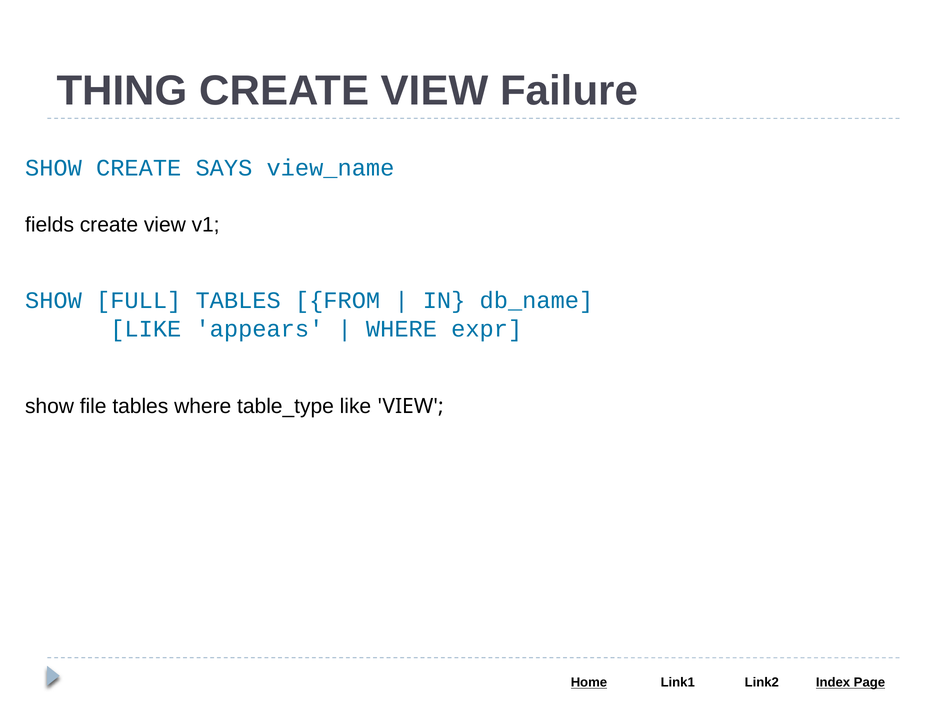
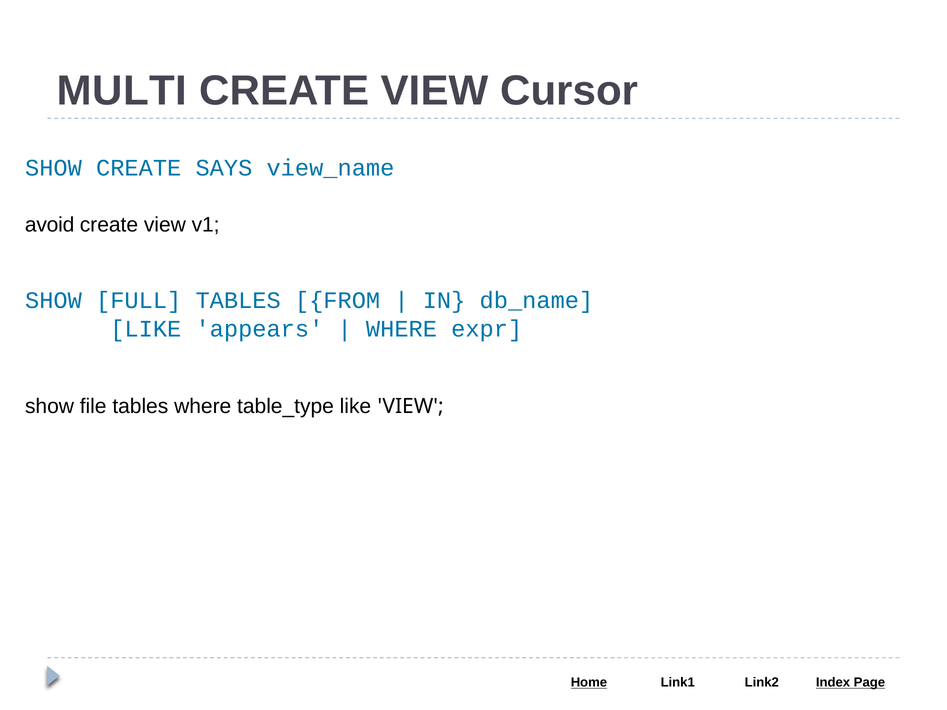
THING: THING -> MULTI
Failure: Failure -> Cursor
fields: fields -> avoid
